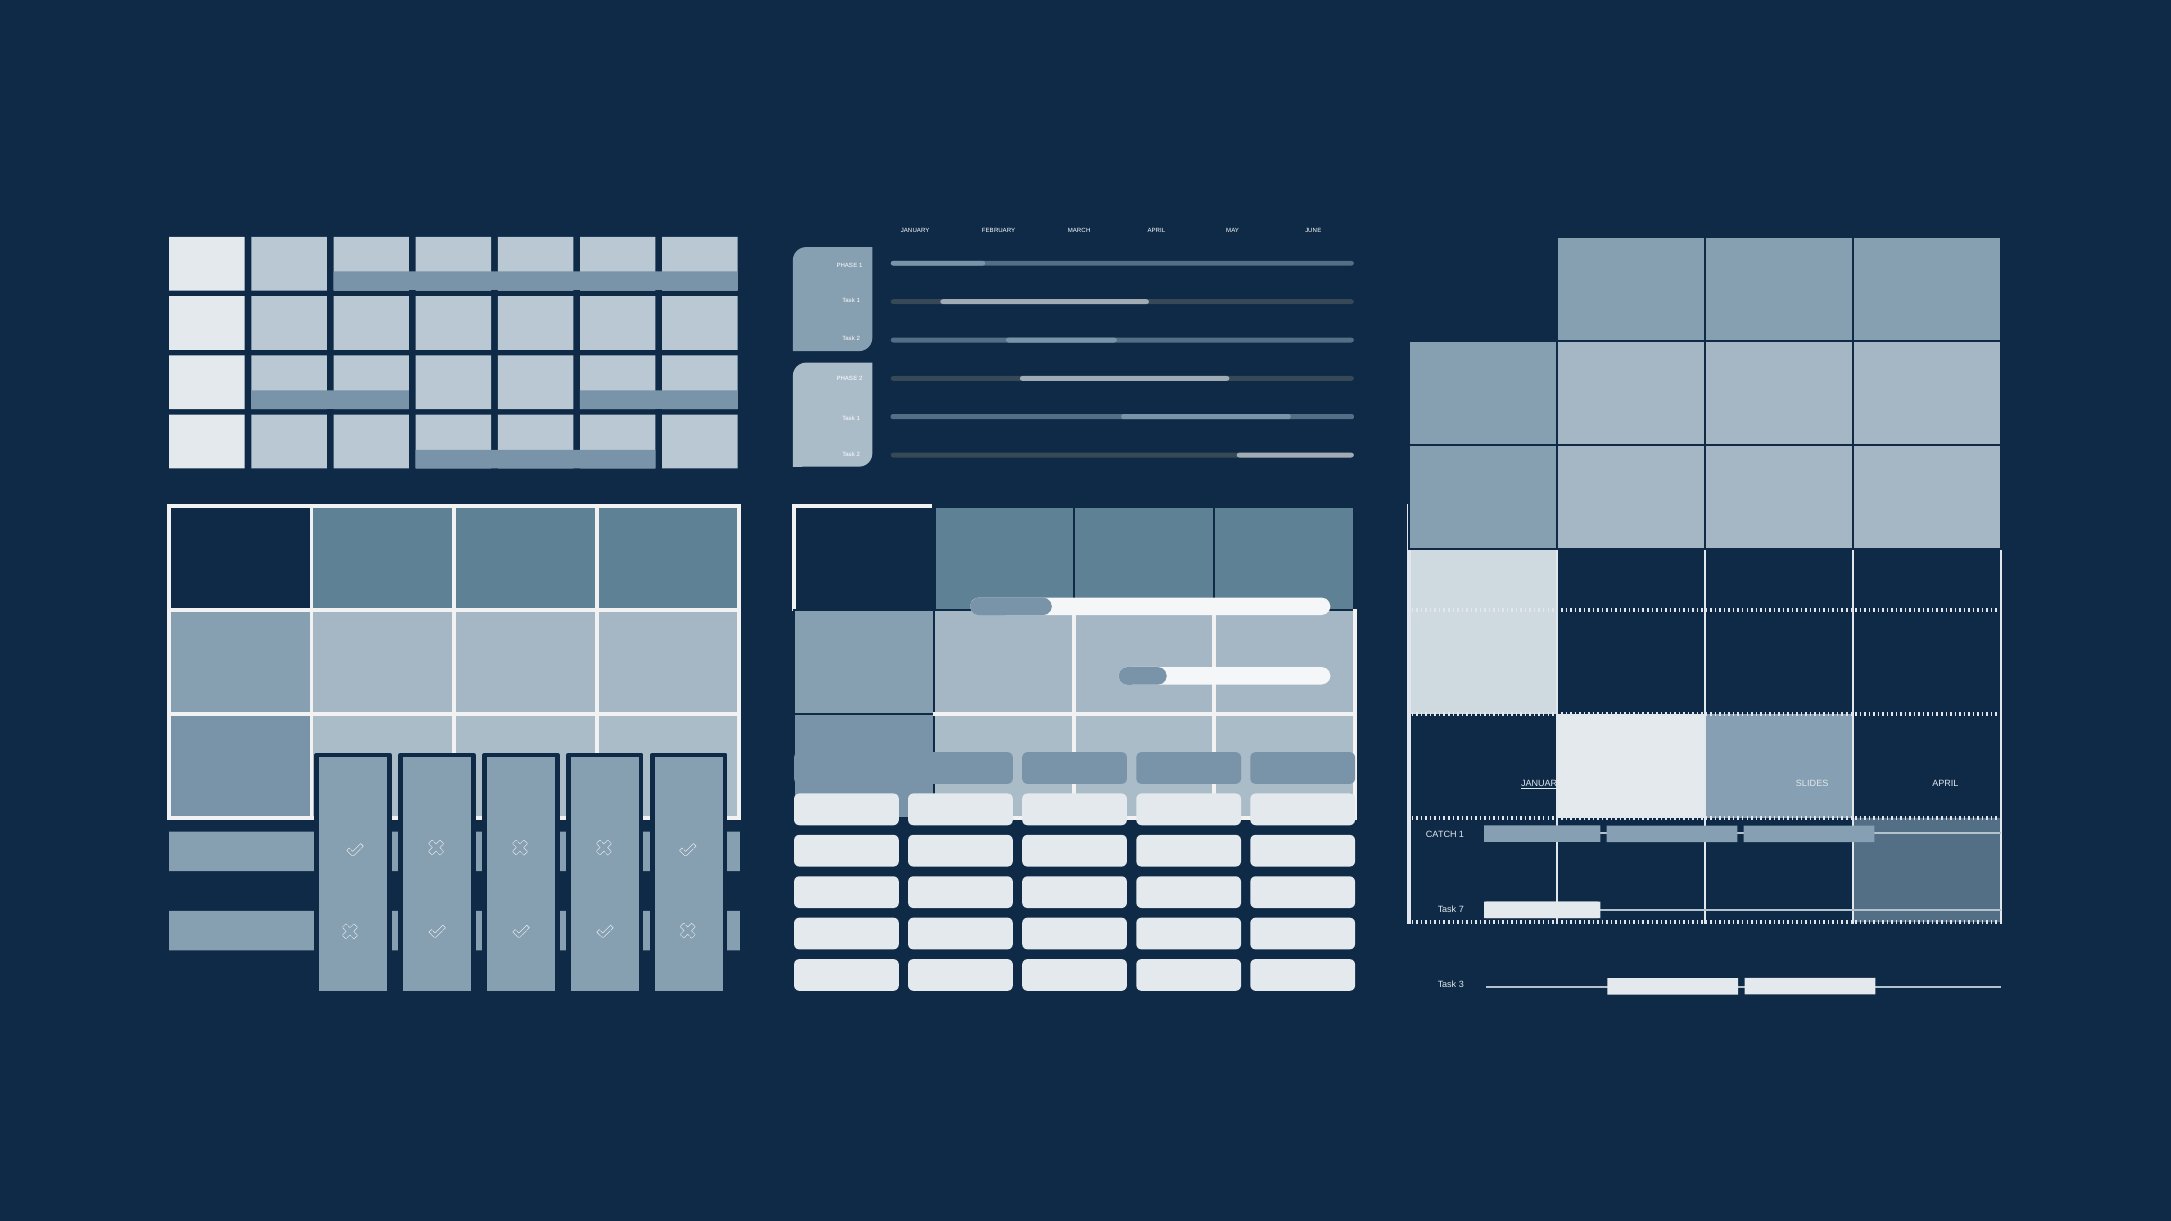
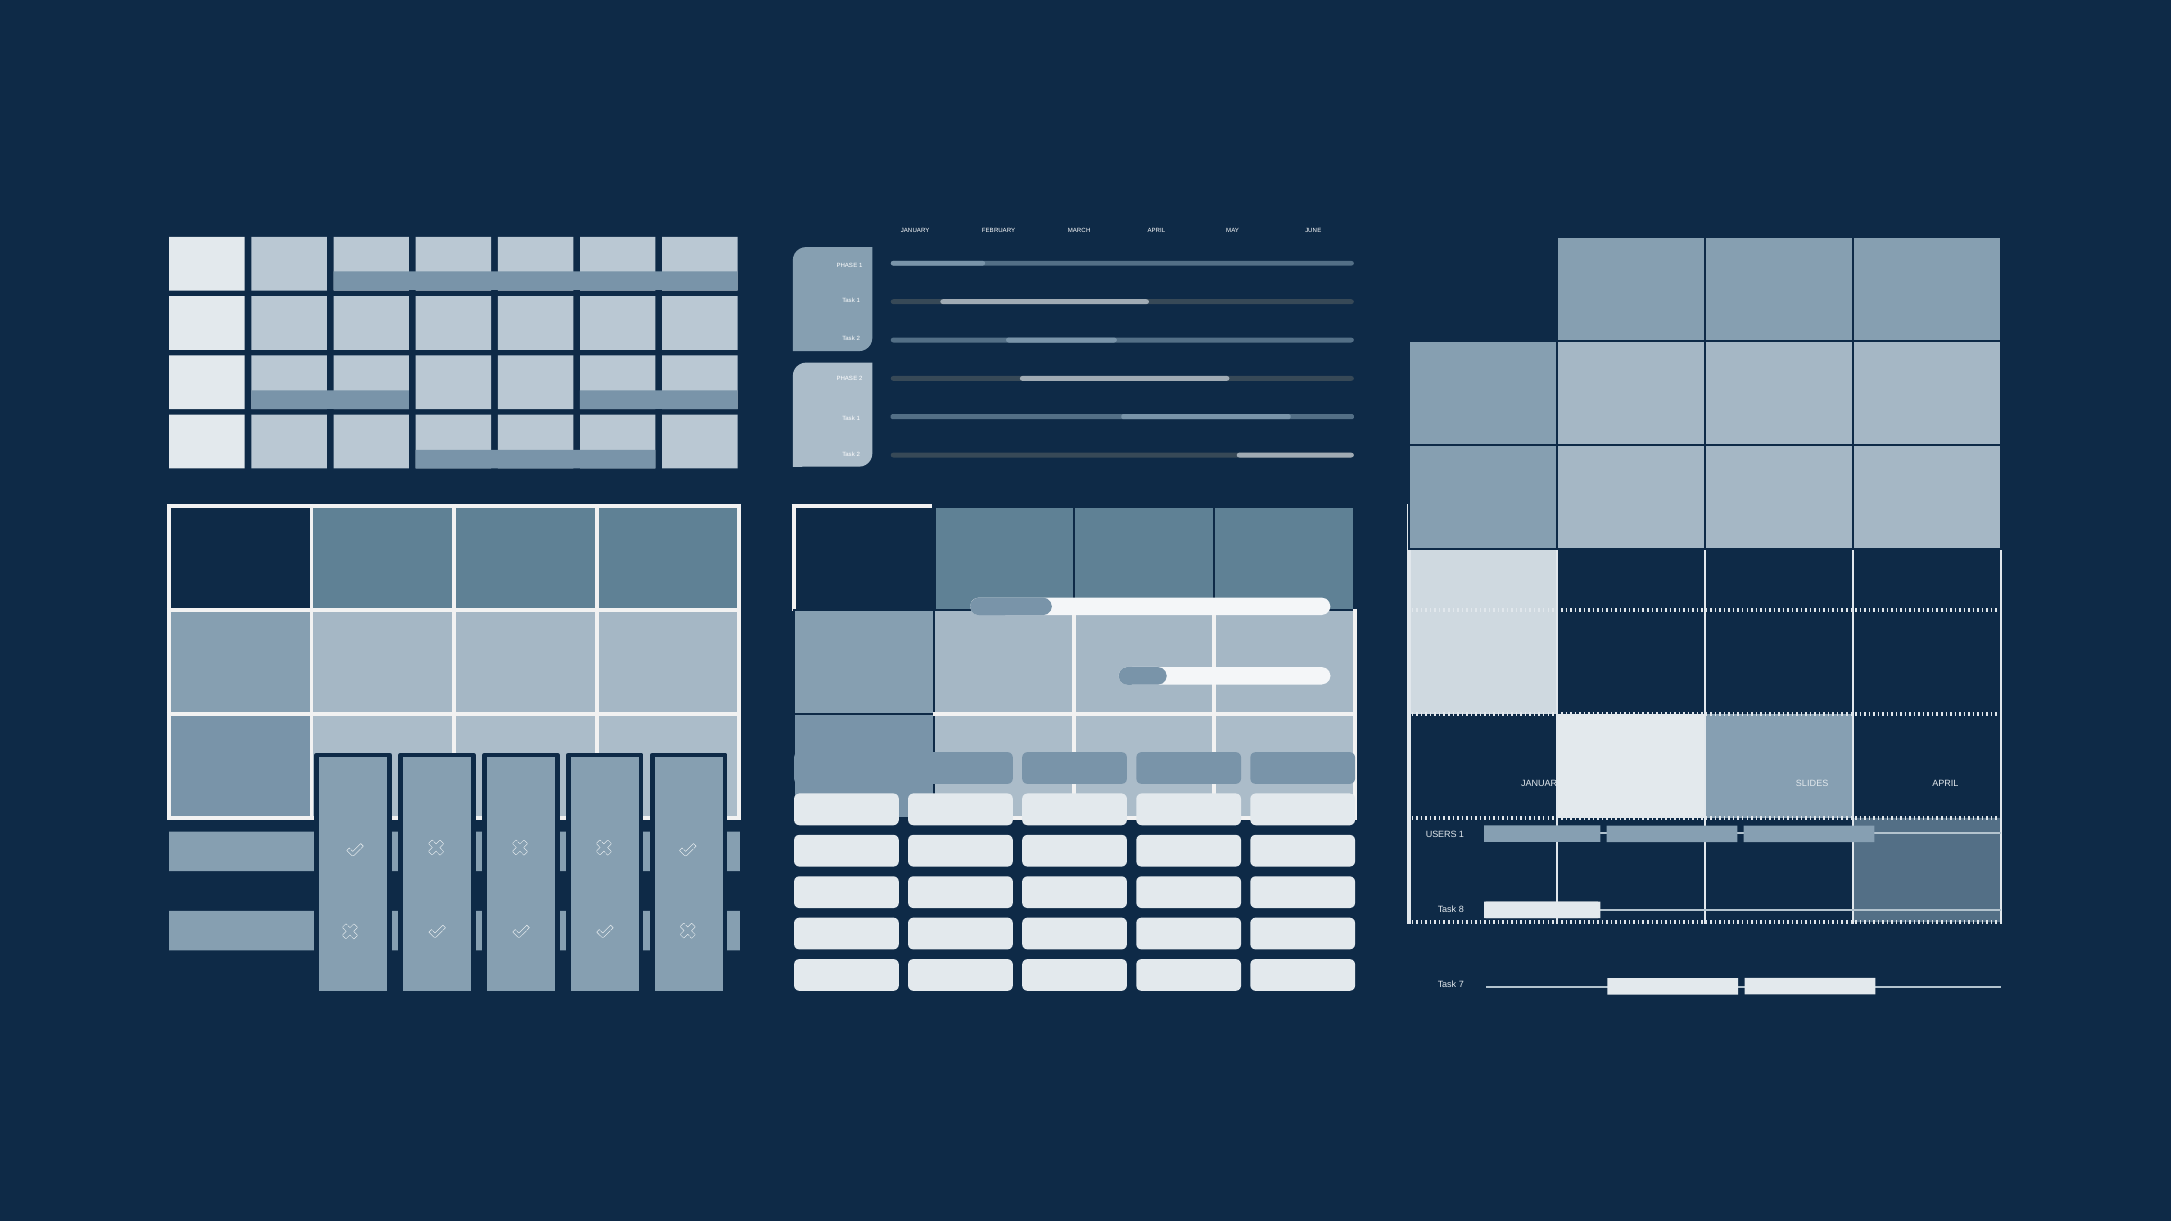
JANUARY at (1542, 784) underline: present -> none
CATCH: CATCH -> USERS
7: 7 -> 8
3: 3 -> 7
